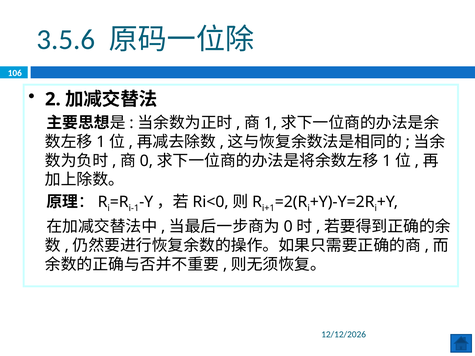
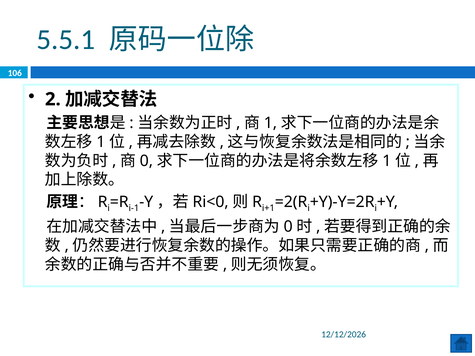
3.5.6: 3.5.6 -> 5.5.1
